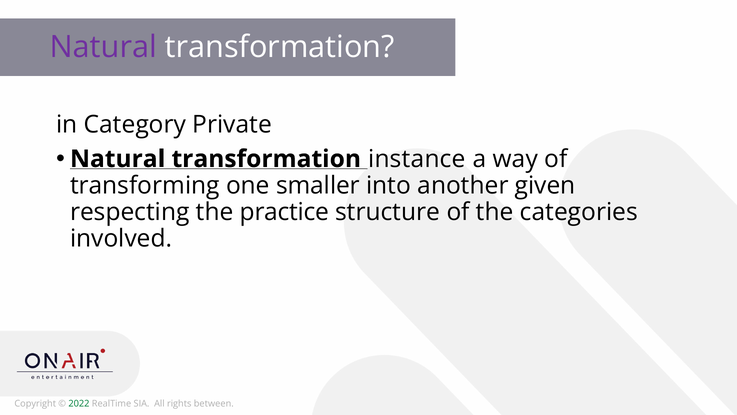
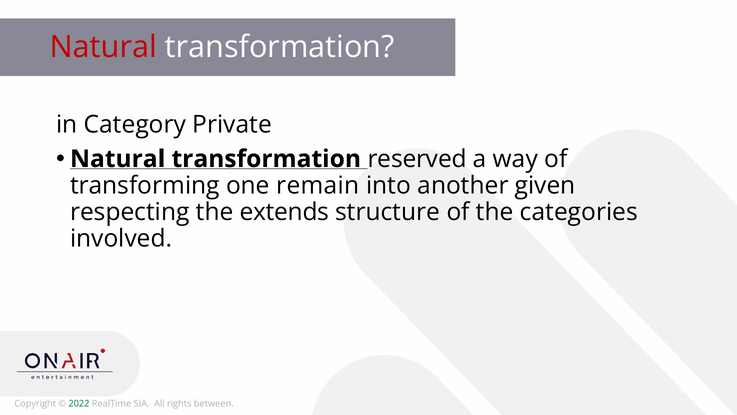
Natural at (103, 47) colour: purple -> red
instance: instance -> reserved
smaller: smaller -> remain
practice: practice -> extends
